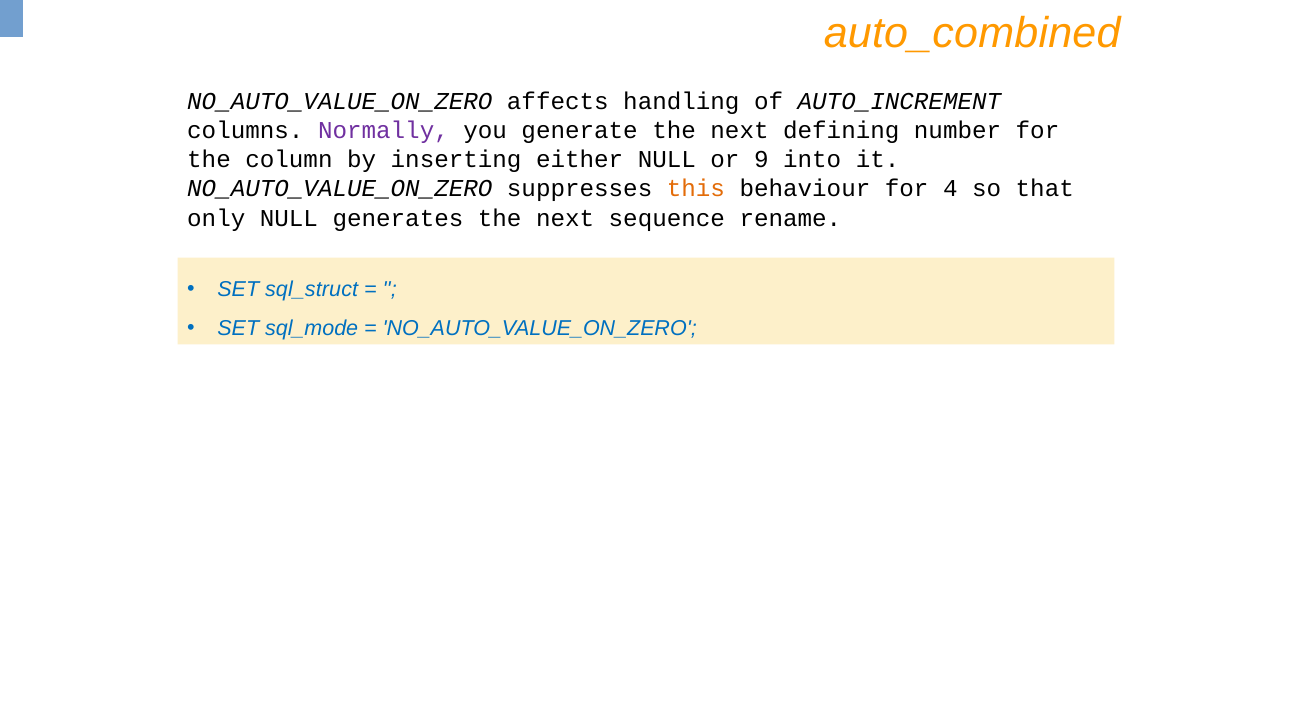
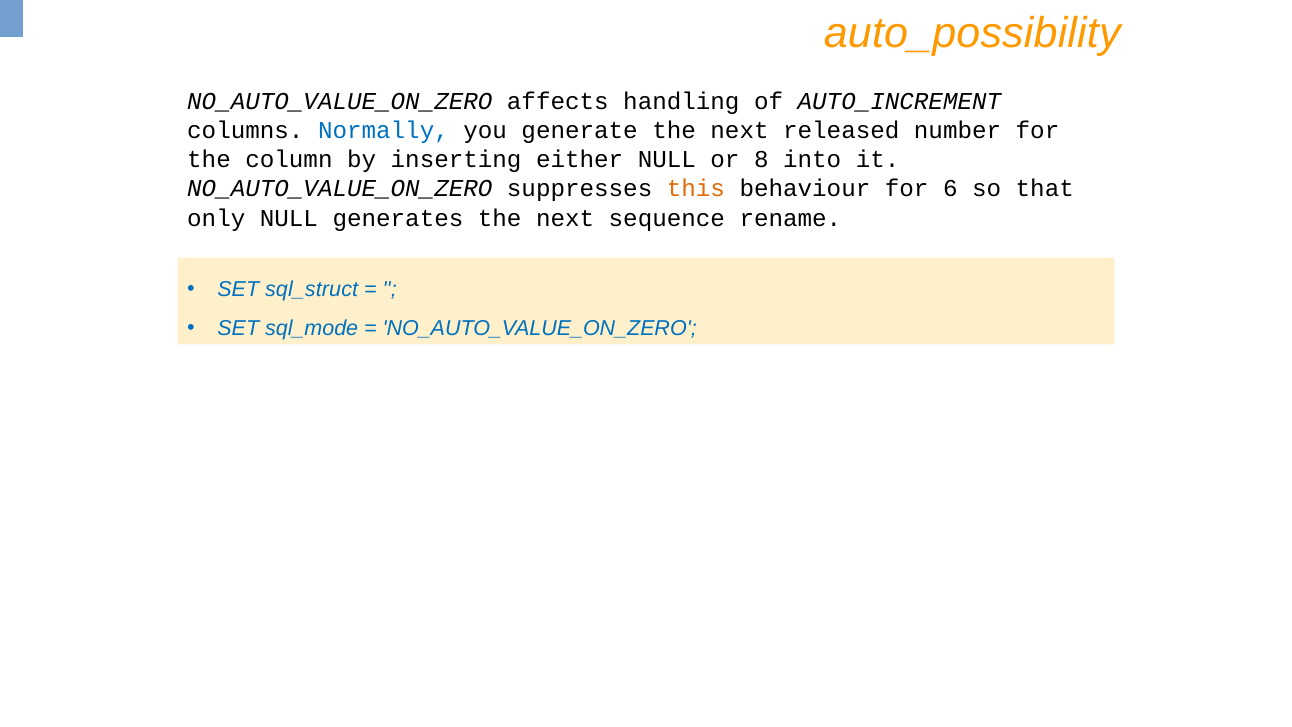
auto_combined: auto_combined -> auto_possibility
Normally colour: purple -> blue
defining: defining -> released
9: 9 -> 8
4: 4 -> 6
